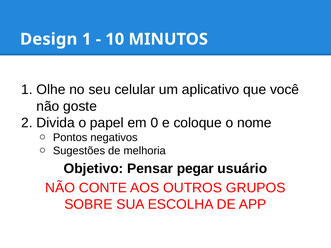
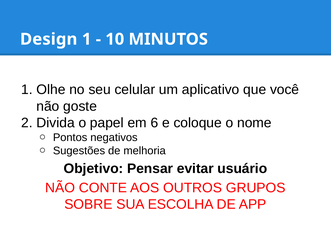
0: 0 -> 6
pegar: pegar -> evitar
